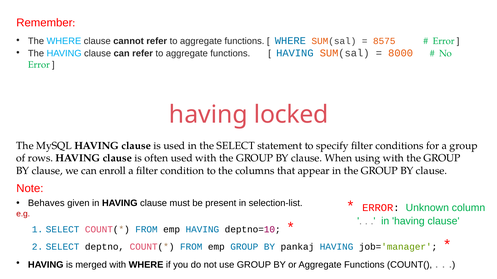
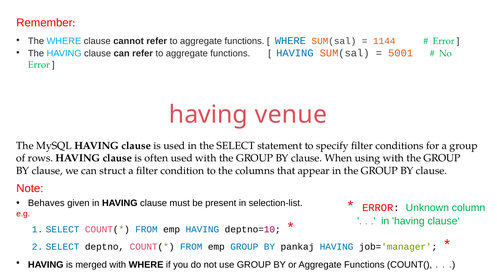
8575: 8575 -> 1144
8000: 8000 -> 5001
locked: locked -> venue
enroll: enroll -> struct
